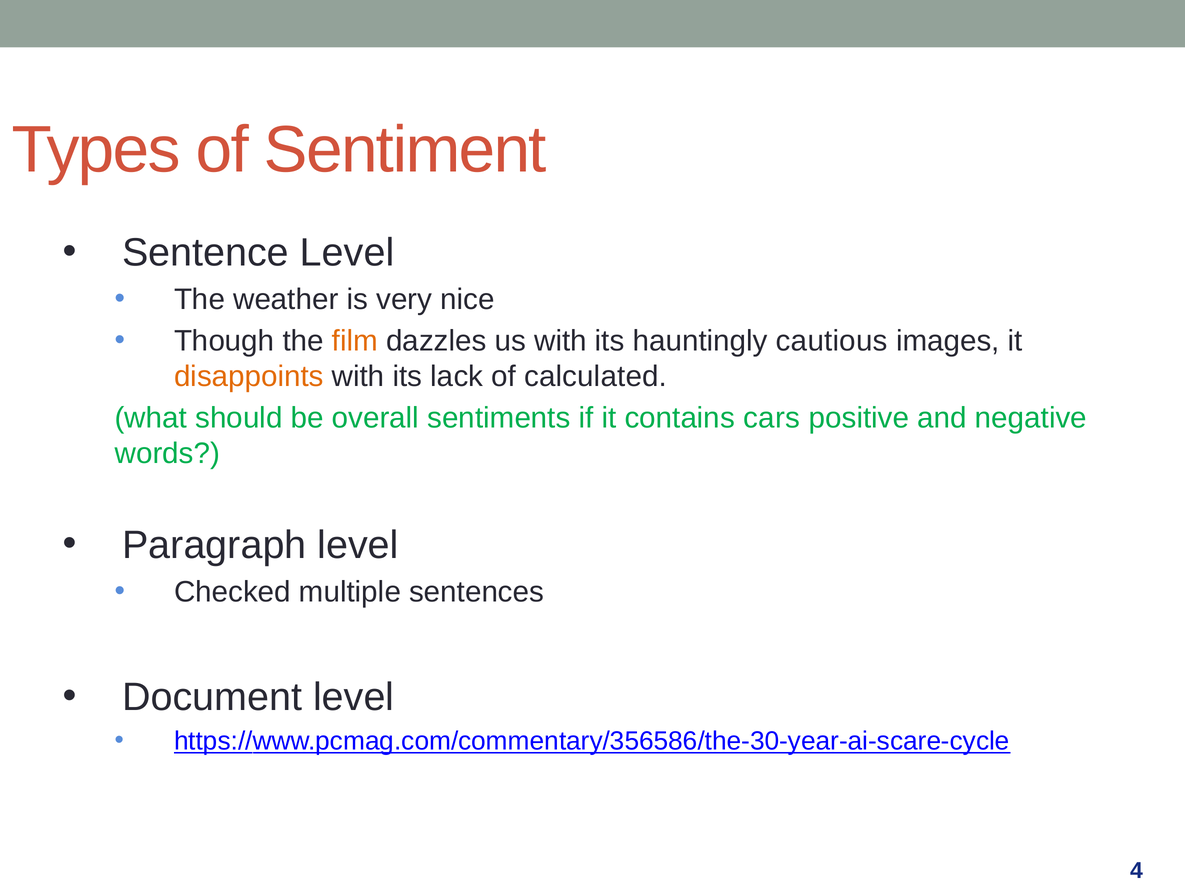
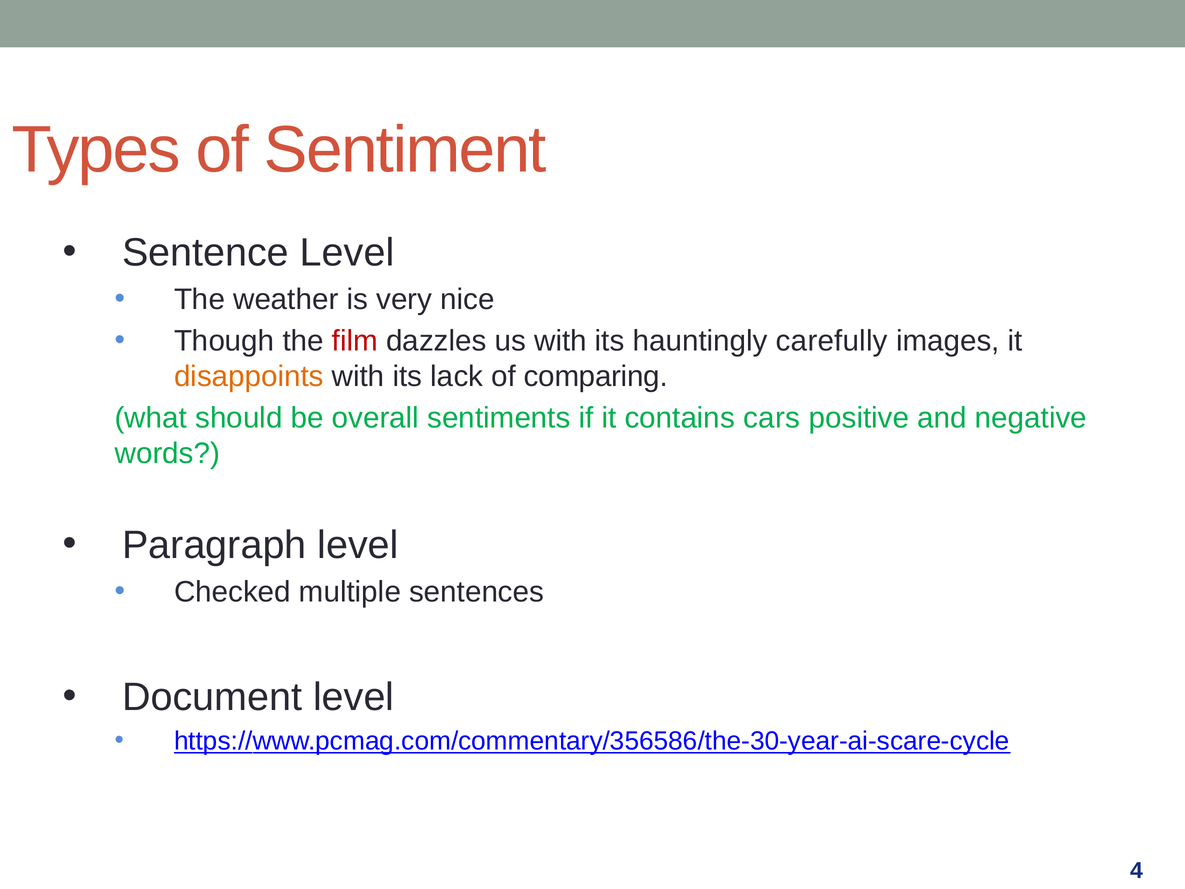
film colour: orange -> red
cautious: cautious -> carefully
calculated: calculated -> comparing
